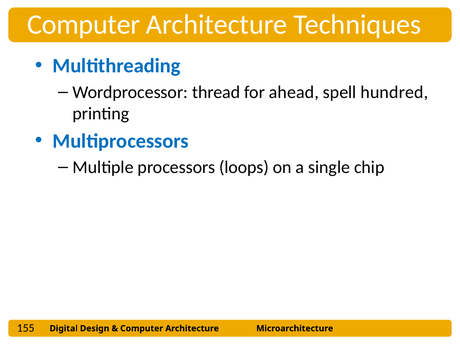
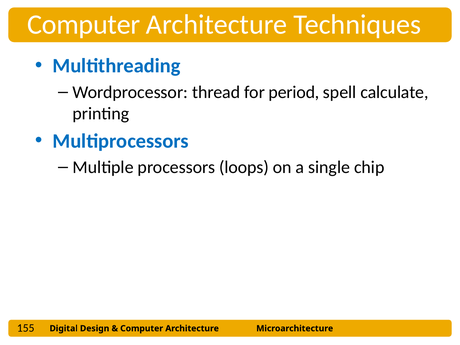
ahead: ahead -> period
hundred: hundred -> calculate
